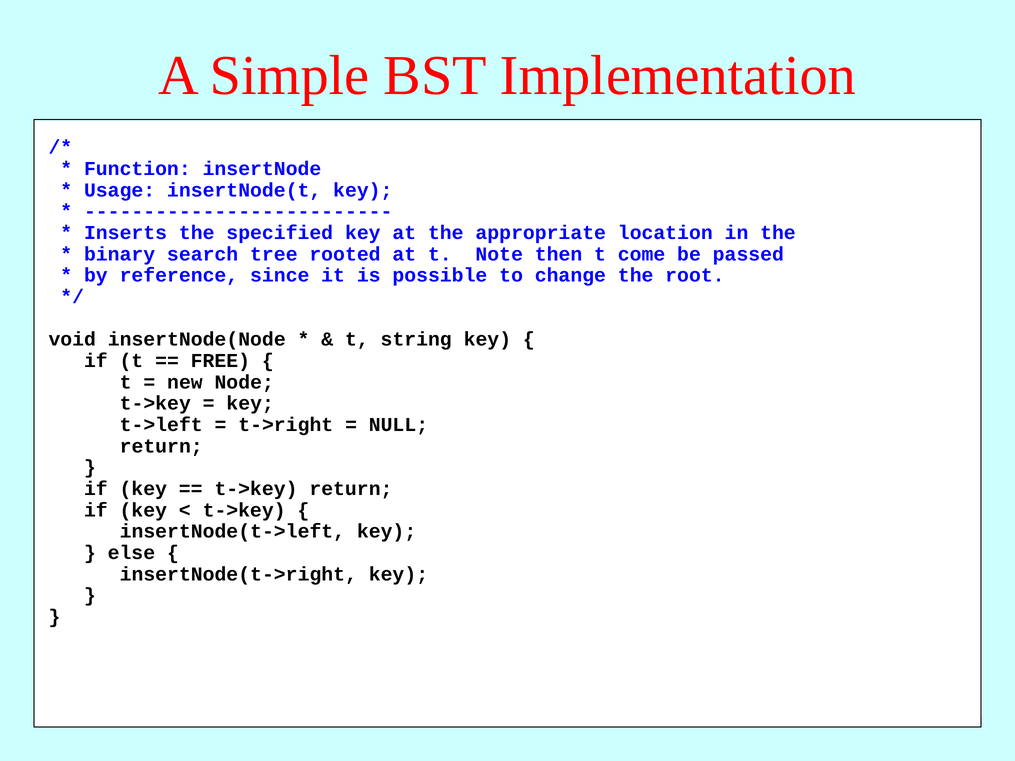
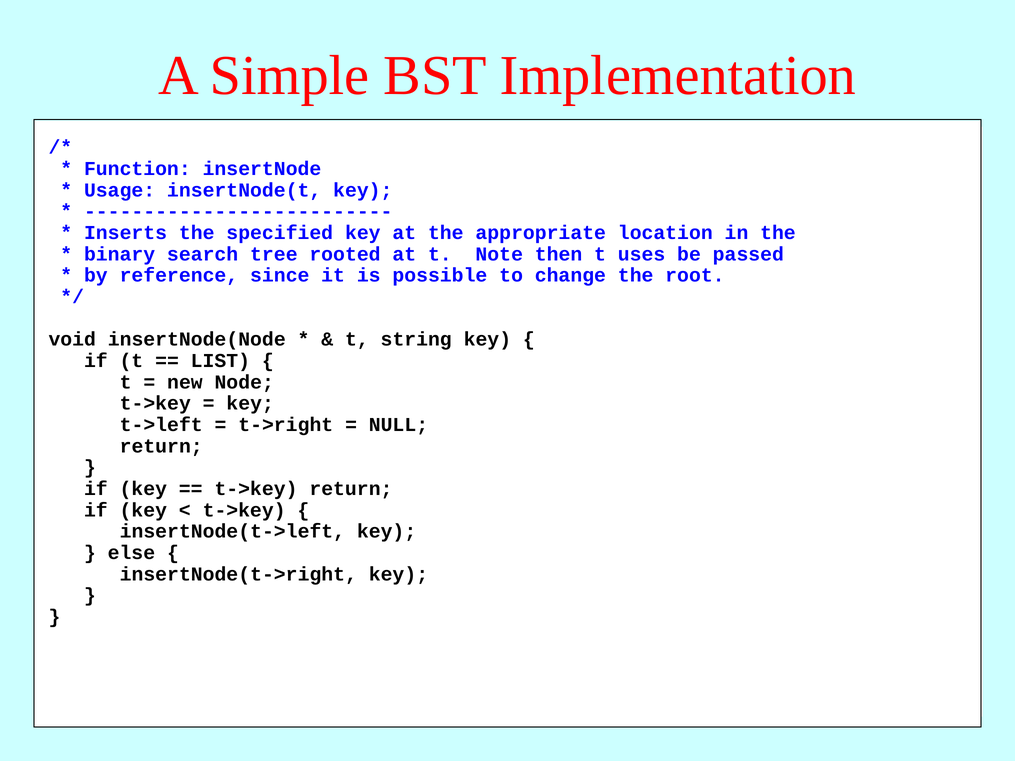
come: come -> uses
FREE: FREE -> LIST
